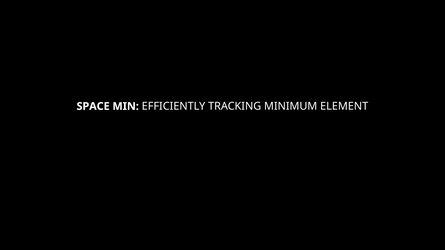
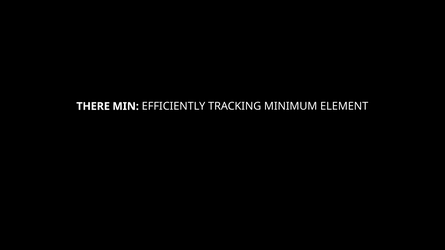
SPACE: SPACE -> THERE
